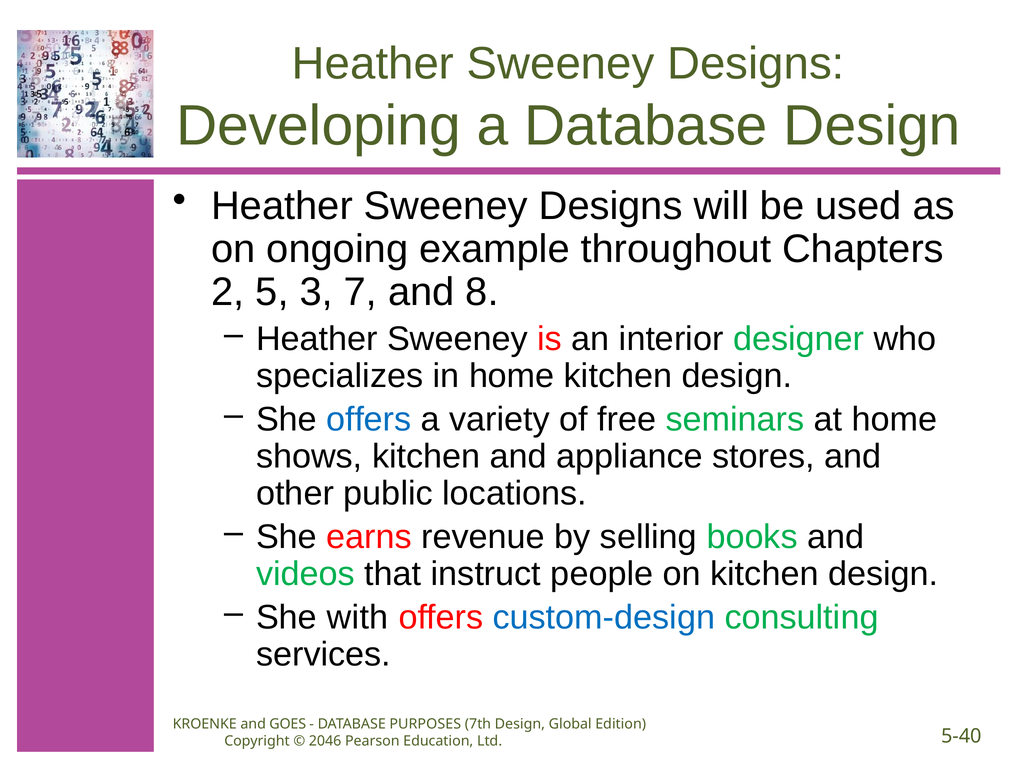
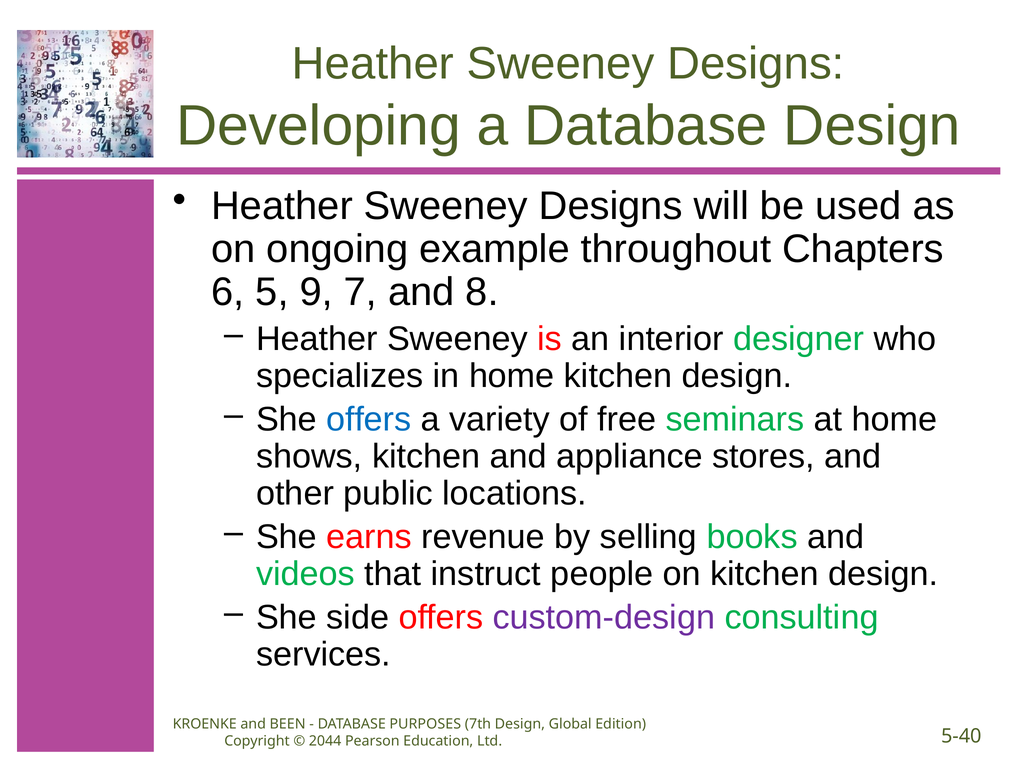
2: 2 -> 6
3: 3 -> 9
with: with -> side
custom-design colour: blue -> purple
GOES: GOES -> BEEN
2046: 2046 -> 2044
